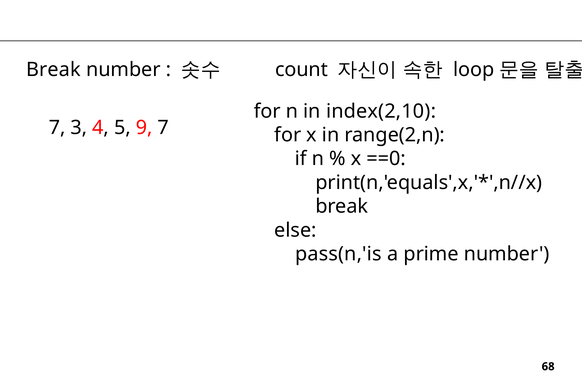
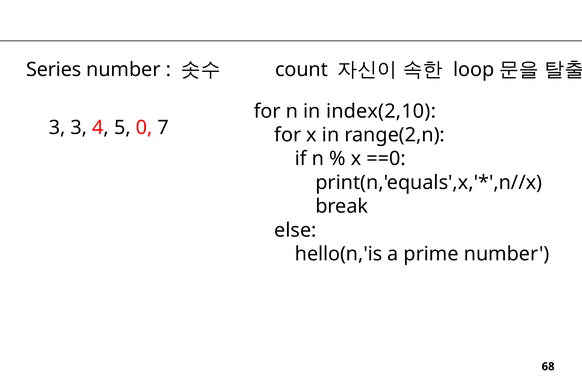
Break at (53, 70): Break -> Series
7 at (57, 128): 7 -> 3
9: 9 -> 0
pass(n,'is: pass(n,'is -> hello(n,'is
